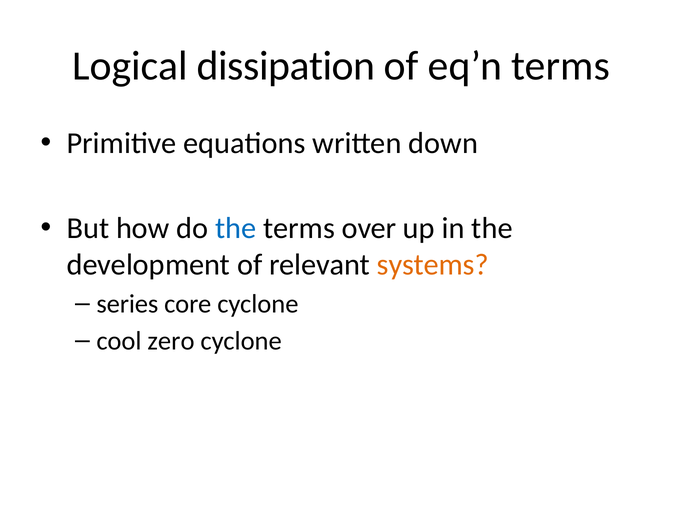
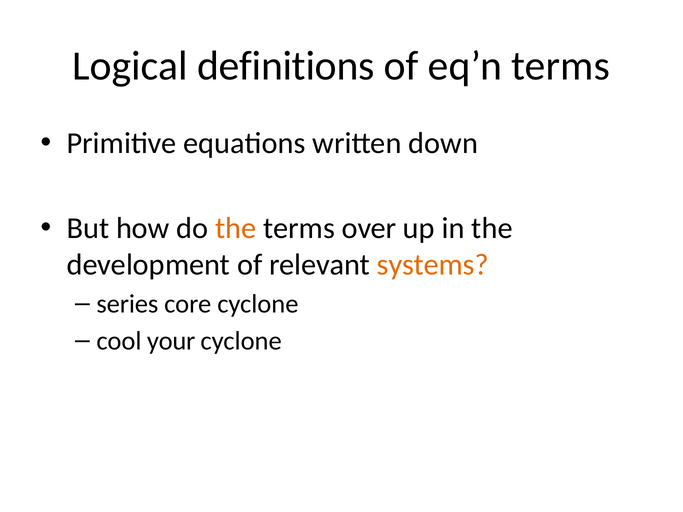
dissipation: dissipation -> definitions
the at (236, 228) colour: blue -> orange
zero: zero -> your
